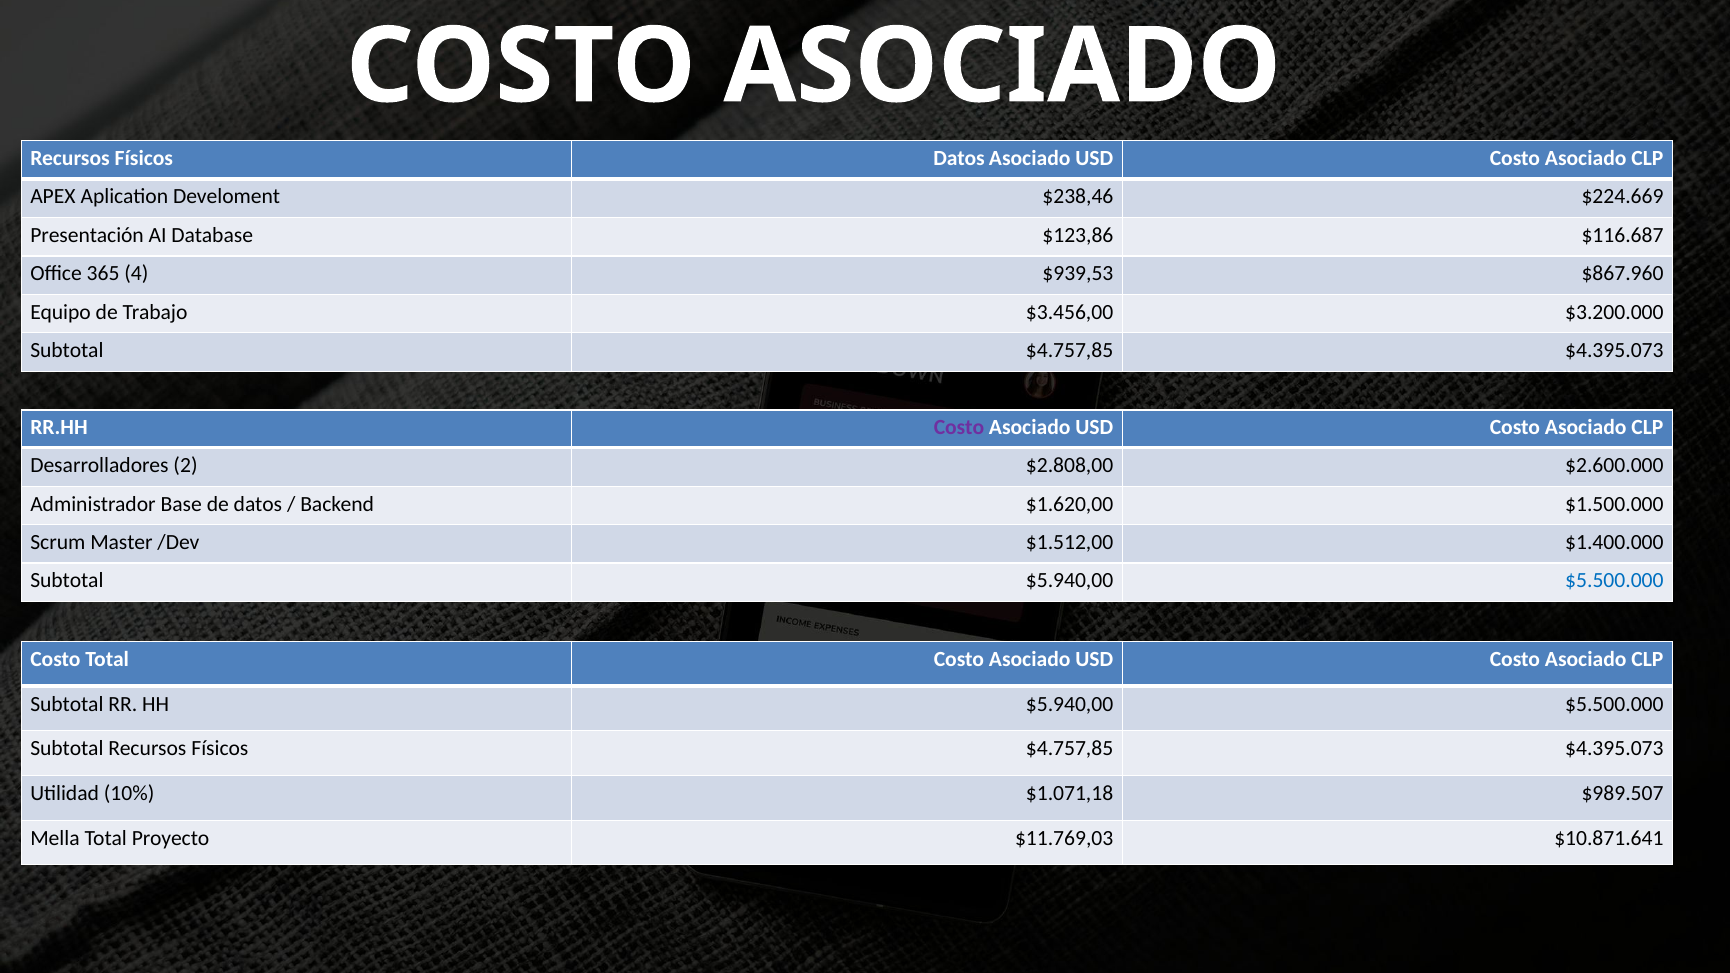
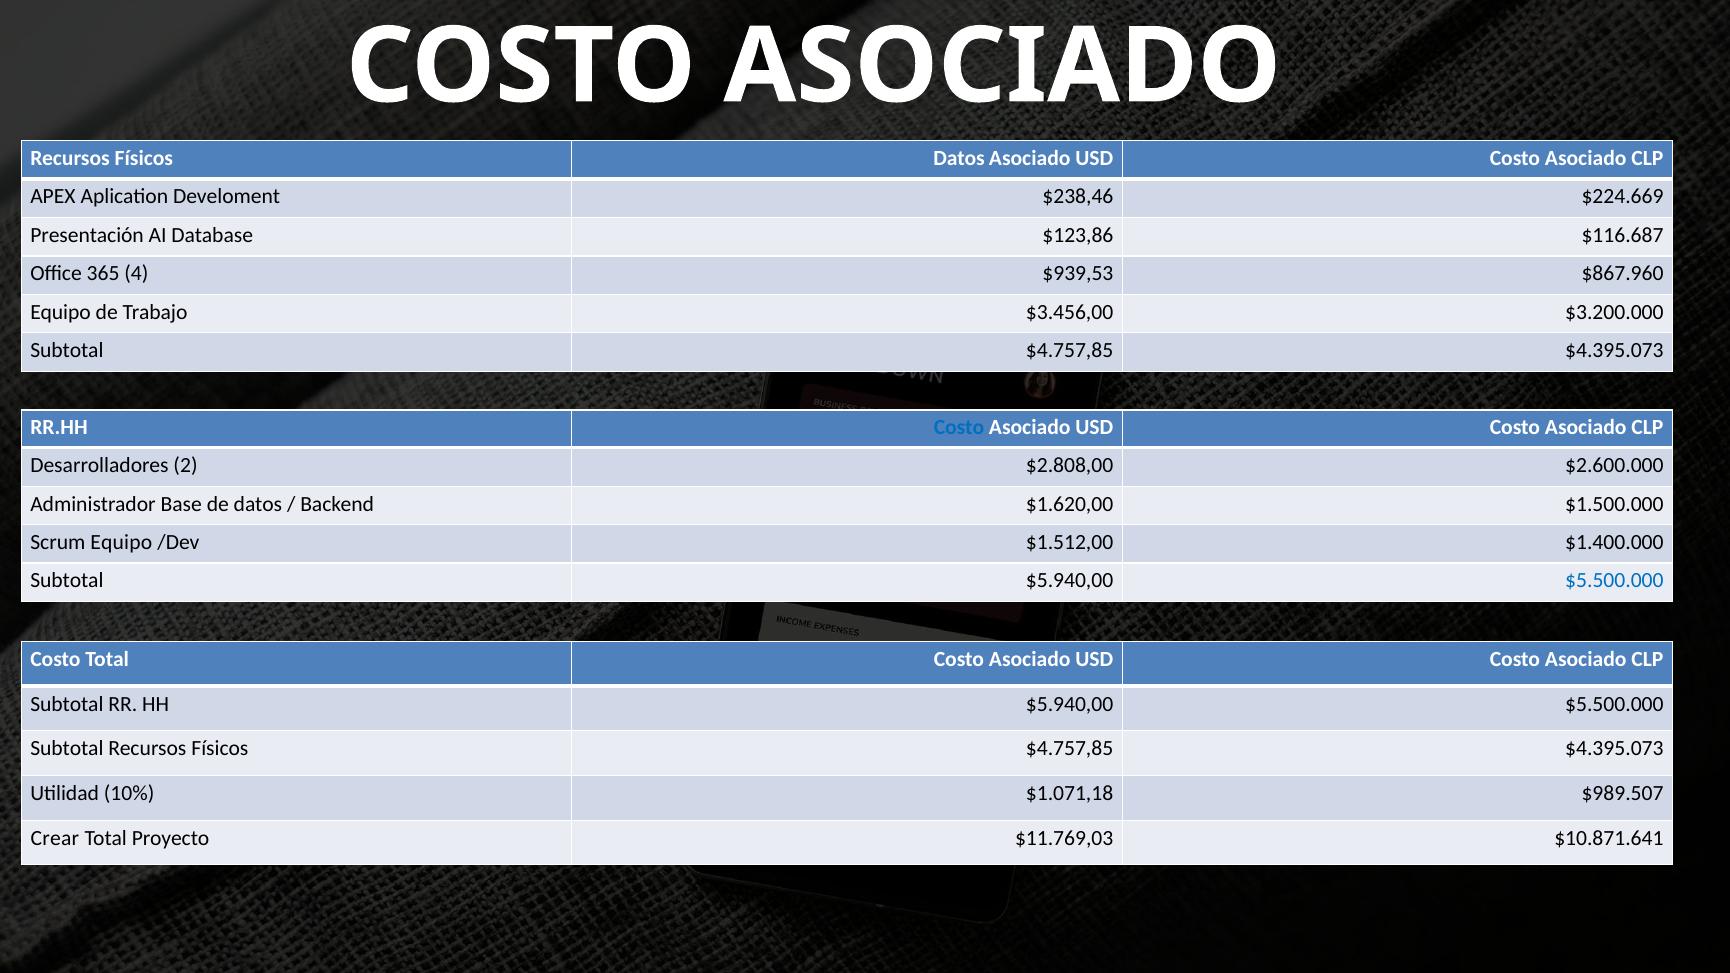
Costo at (959, 428) colour: purple -> blue
Scrum Master: Master -> Equipo
Mella: Mella -> Crear
